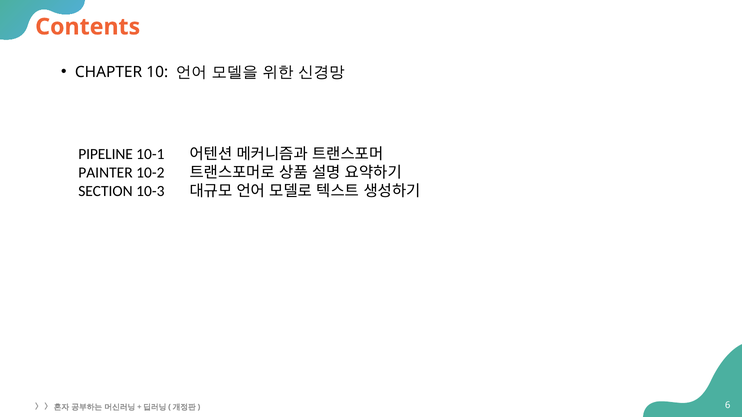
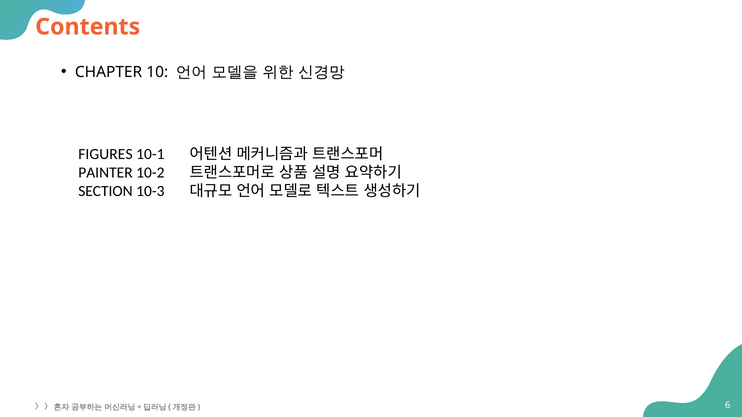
PIPELINE: PIPELINE -> FIGURES
